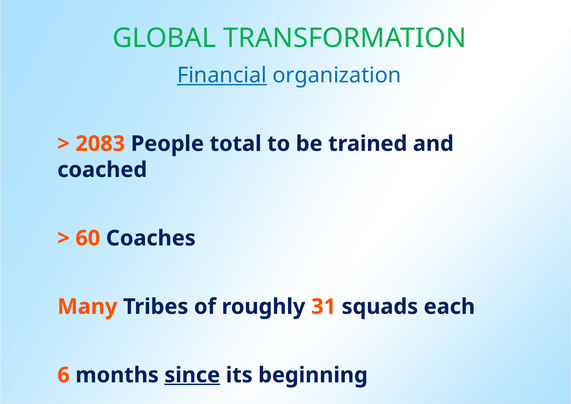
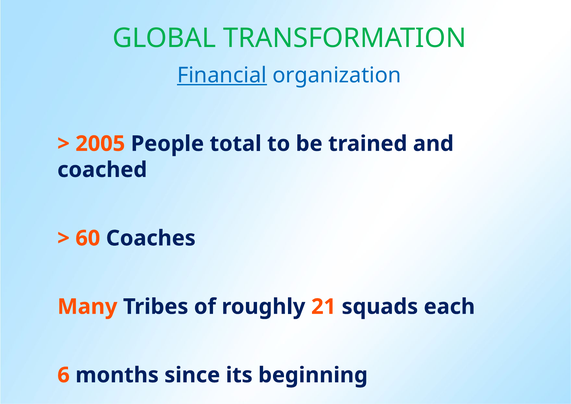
2083: 2083 -> 2005
31: 31 -> 21
since underline: present -> none
